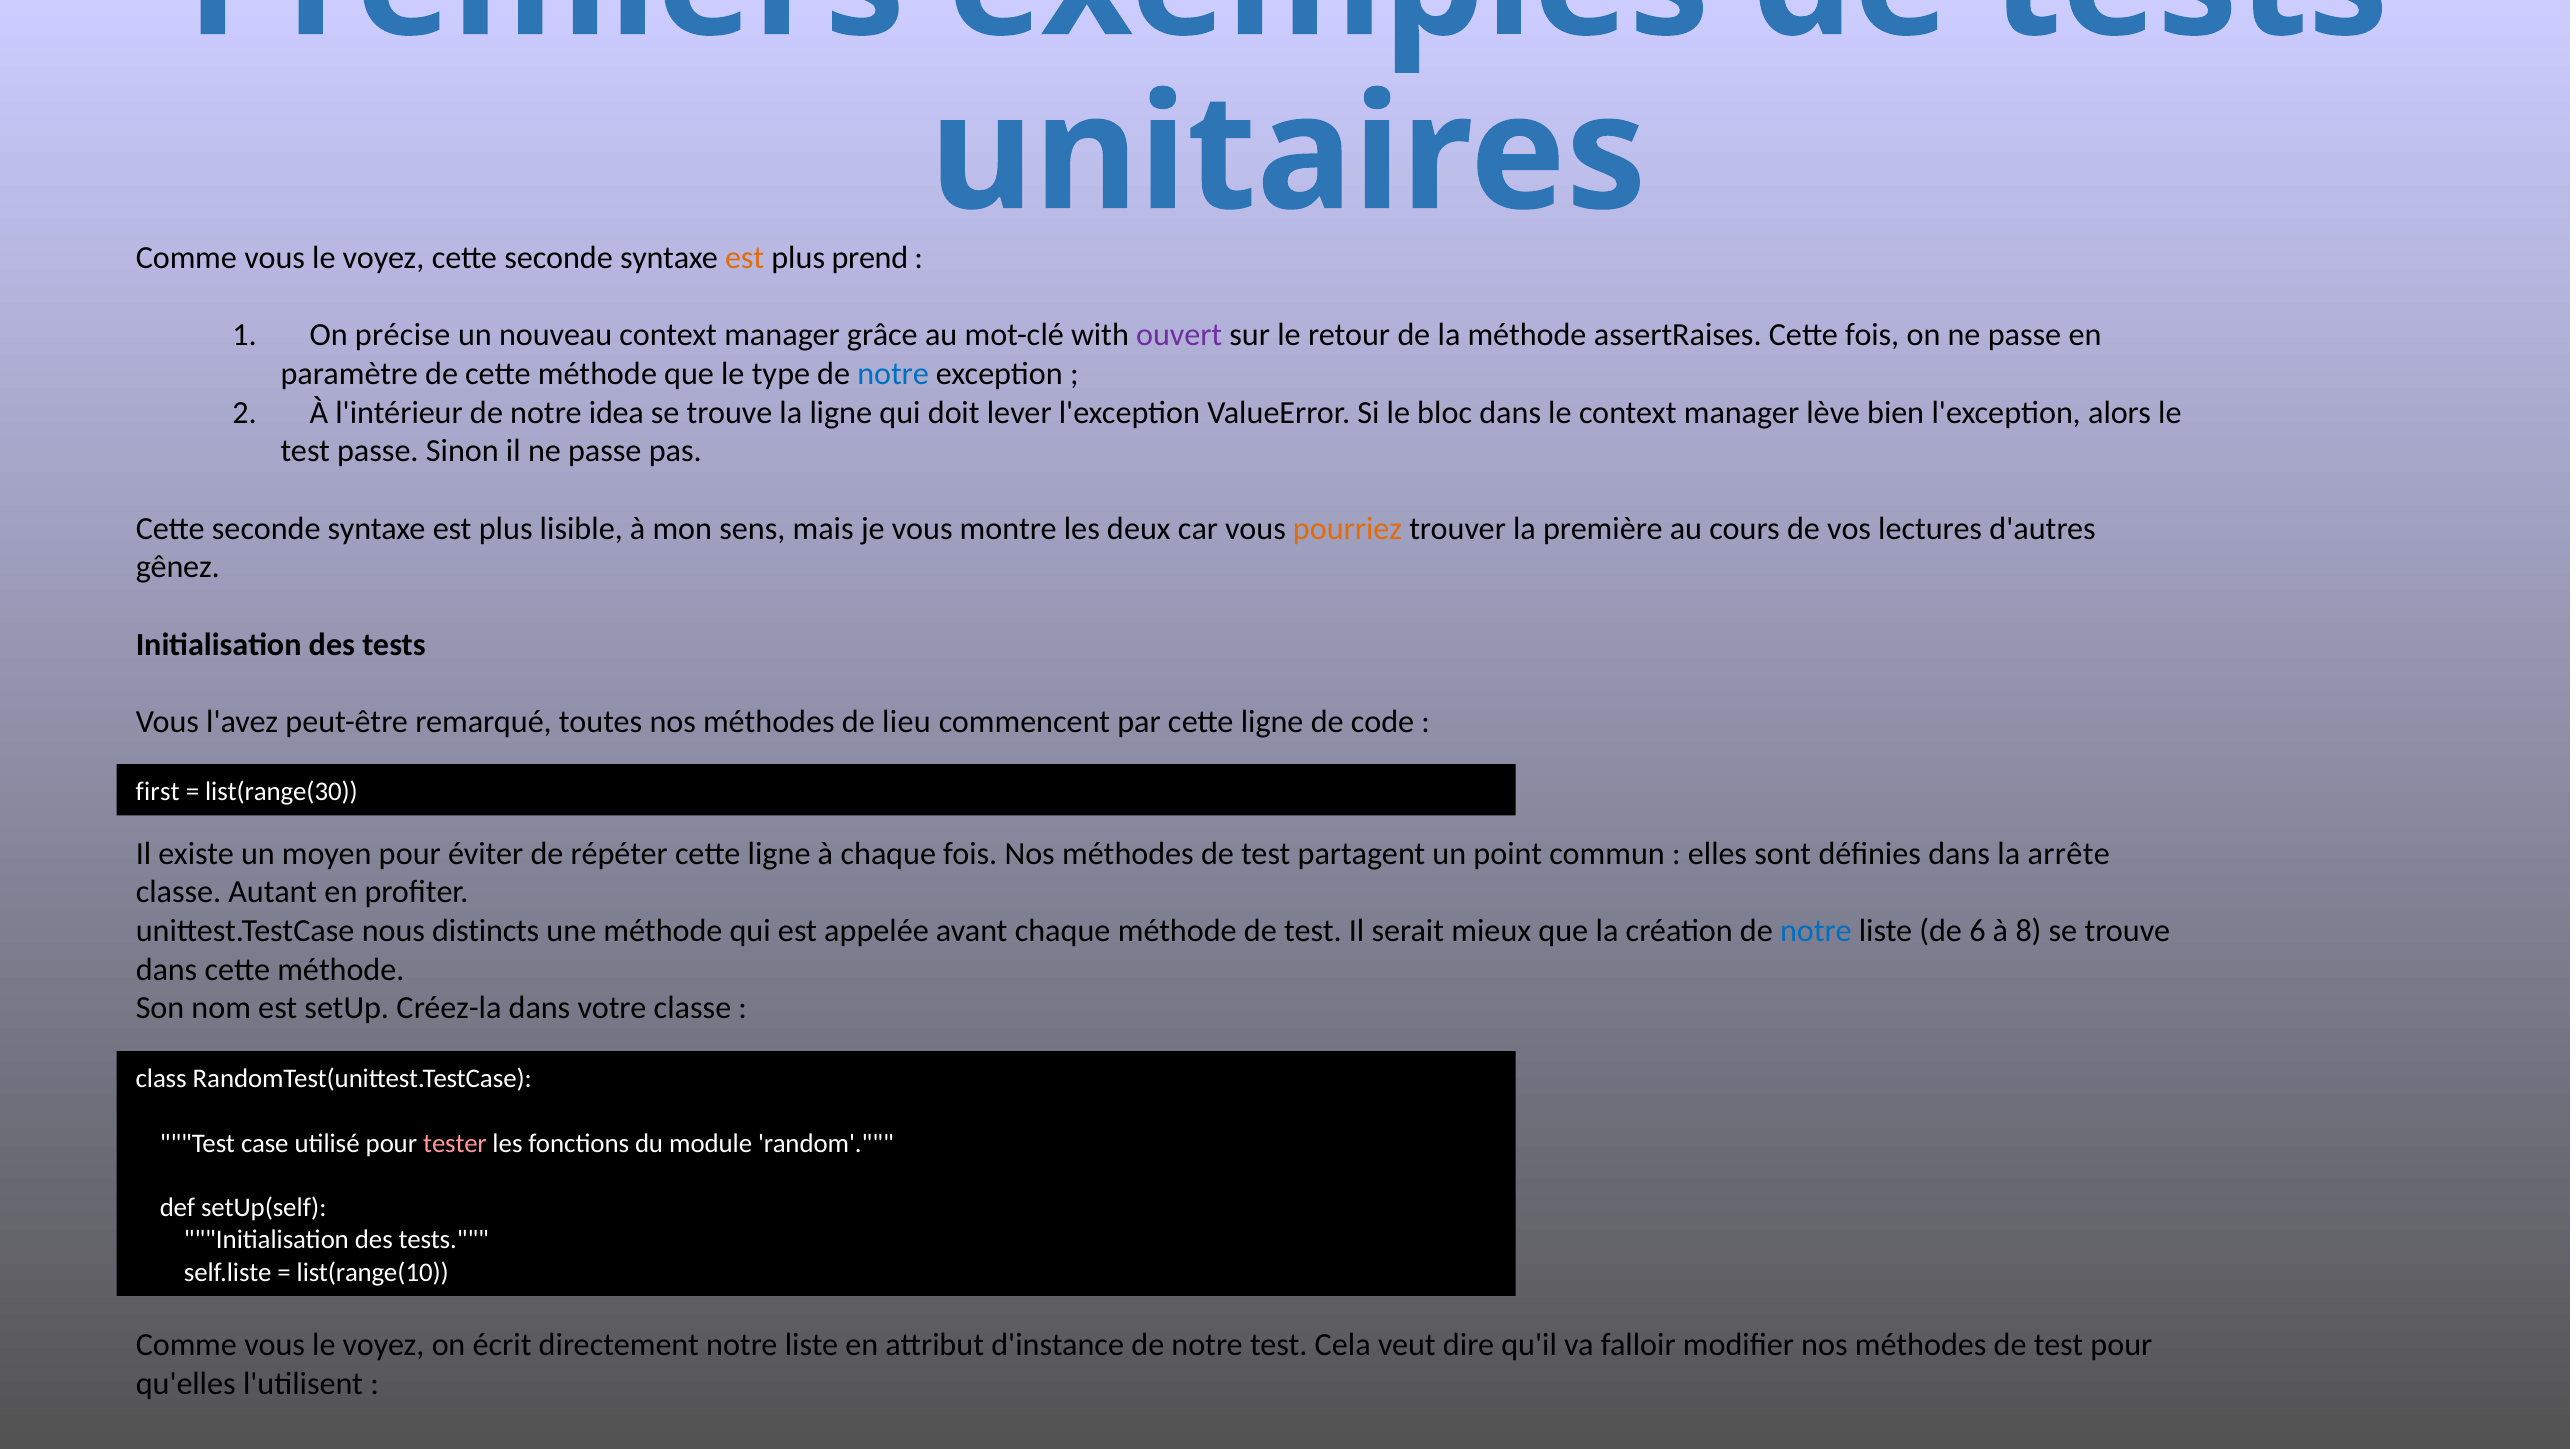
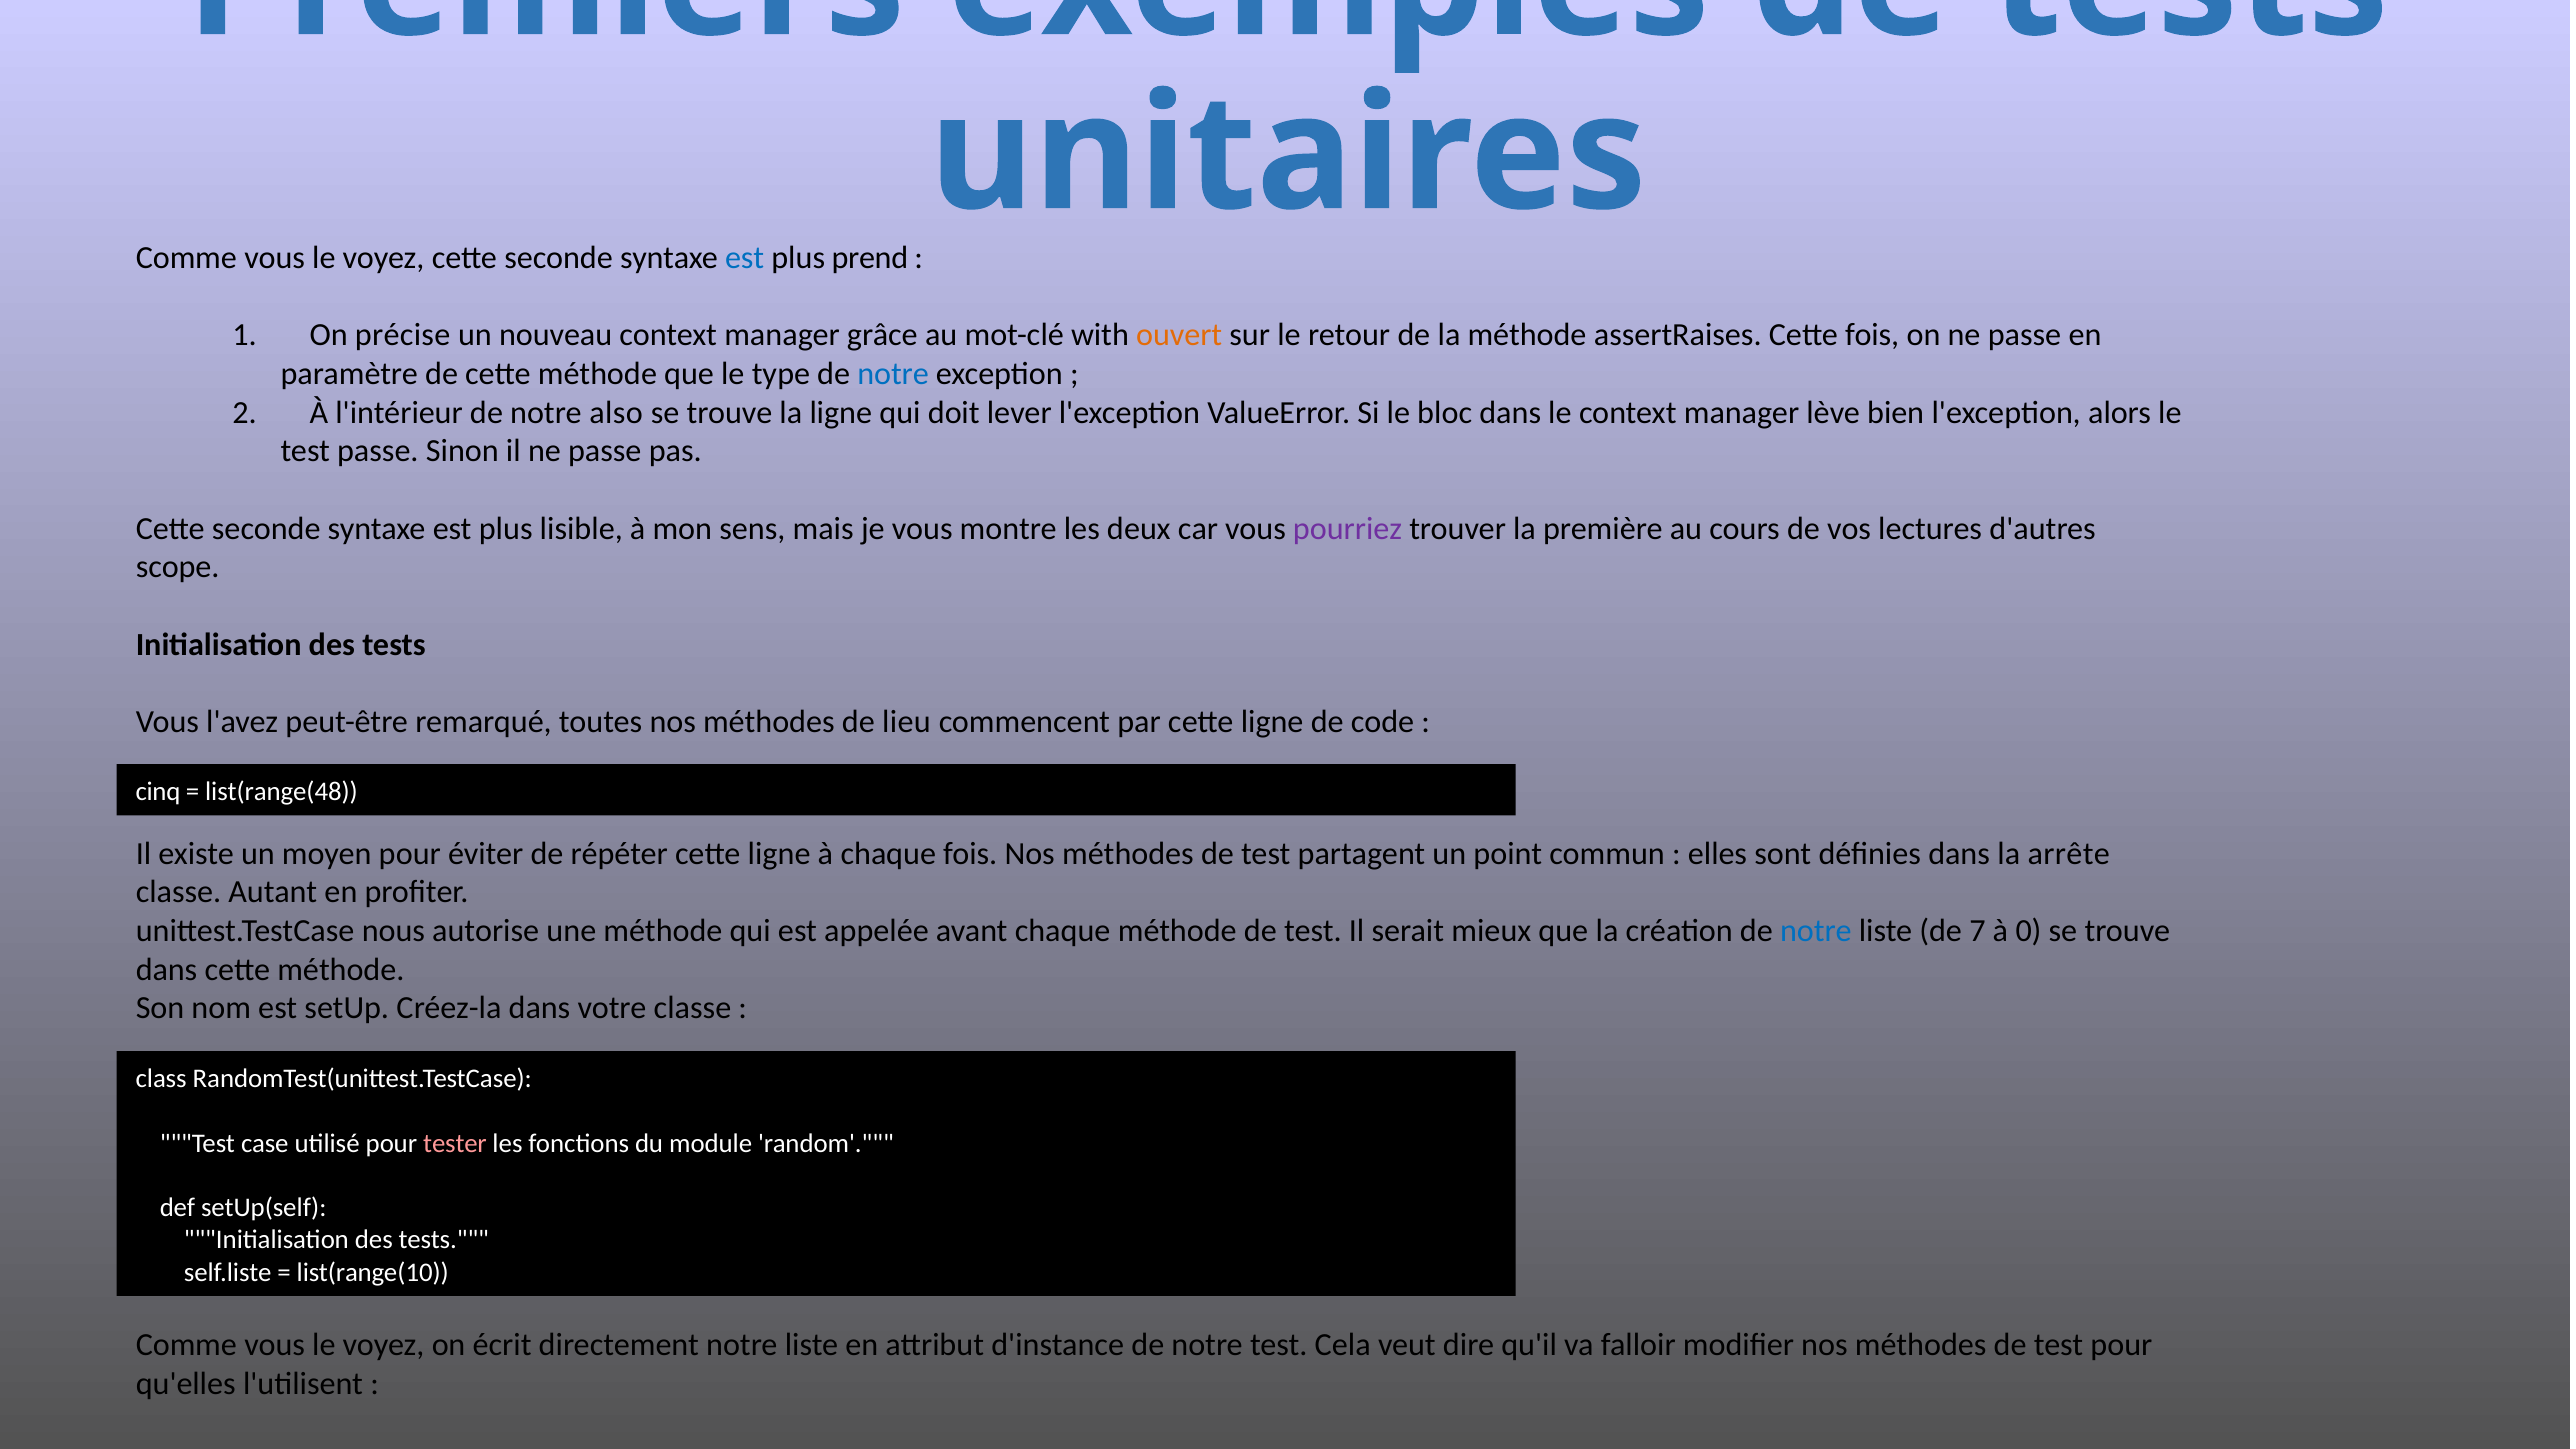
est at (745, 258) colour: orange -> blue
ouvert colour: purple -> orange
idea: idea -> also
pourriez colour: orange -> purple
gênez: gênez -> scope
first: first -> cinq
list(range(30: list(range(30 -> list(range(48
distincts: distincts -> autorise
6: 6 -> 7
8: 8 -> 0
